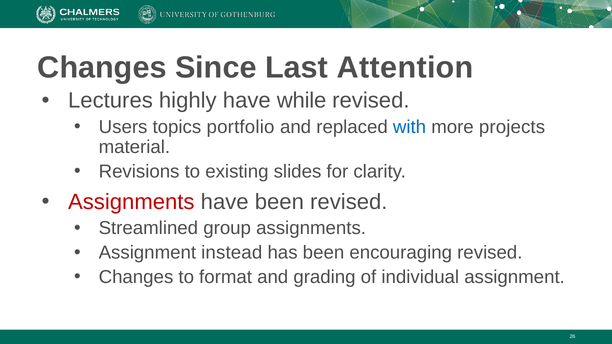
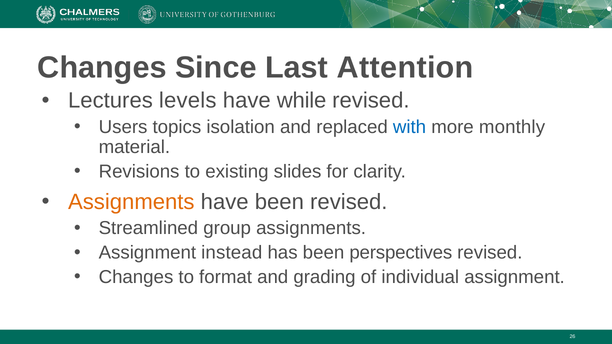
highly: highly -> levels
portfolio: portfolio -> isolation
projects: projects -> monthly
Assignments at (131, 202) colour: red -> orange
encouraging: encouraging -> perspectives
